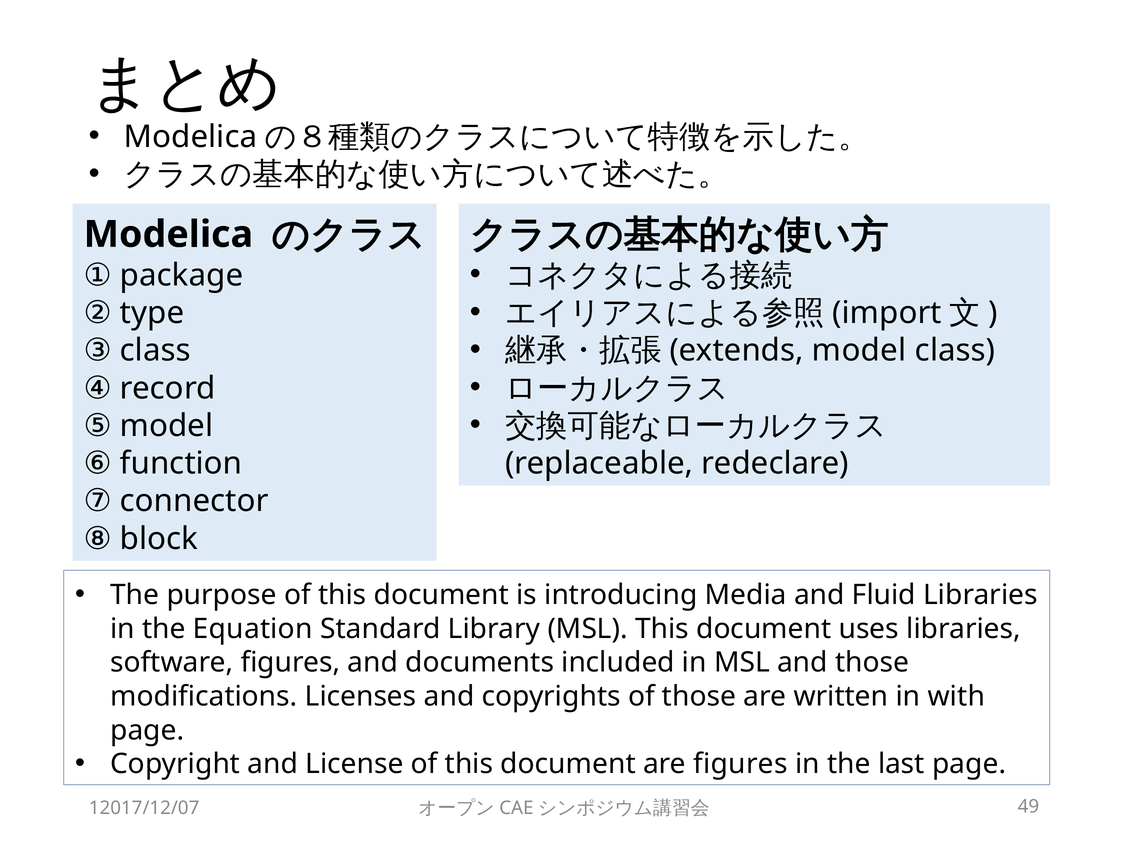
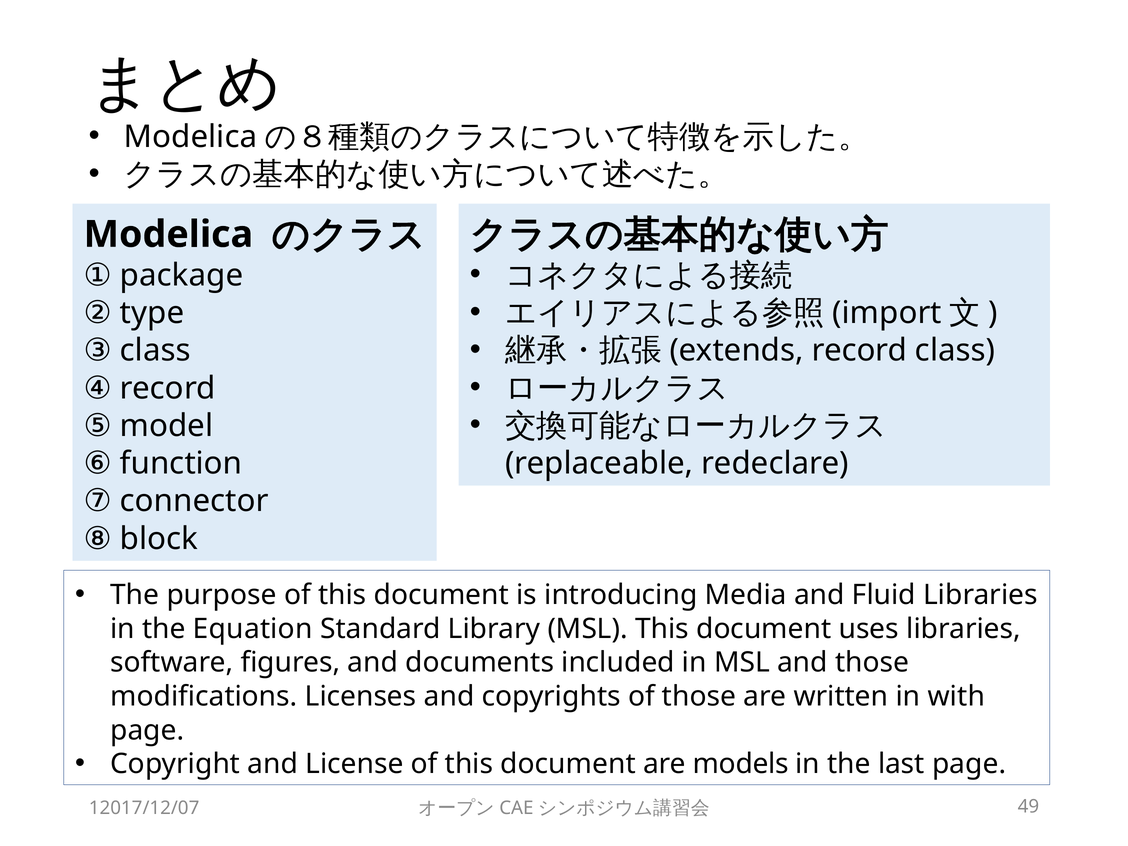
model at (859, 351): model -> record
are figures: figures -> models
